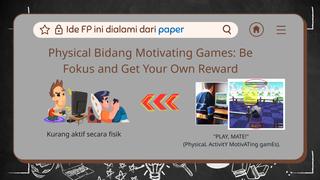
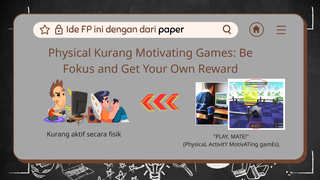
dialami: dialami -> dengan
paper colour: blue -> black
Physical Bidang: Bidang -> Kurang
